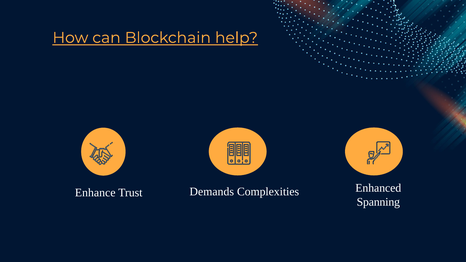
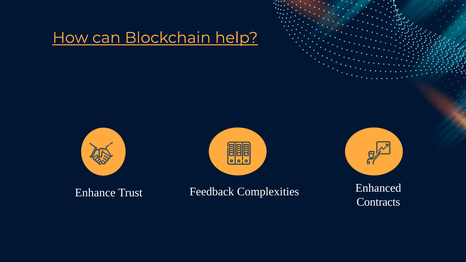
Demands: Demands -> Feedback
Spanning: Spanning -> Contracts
